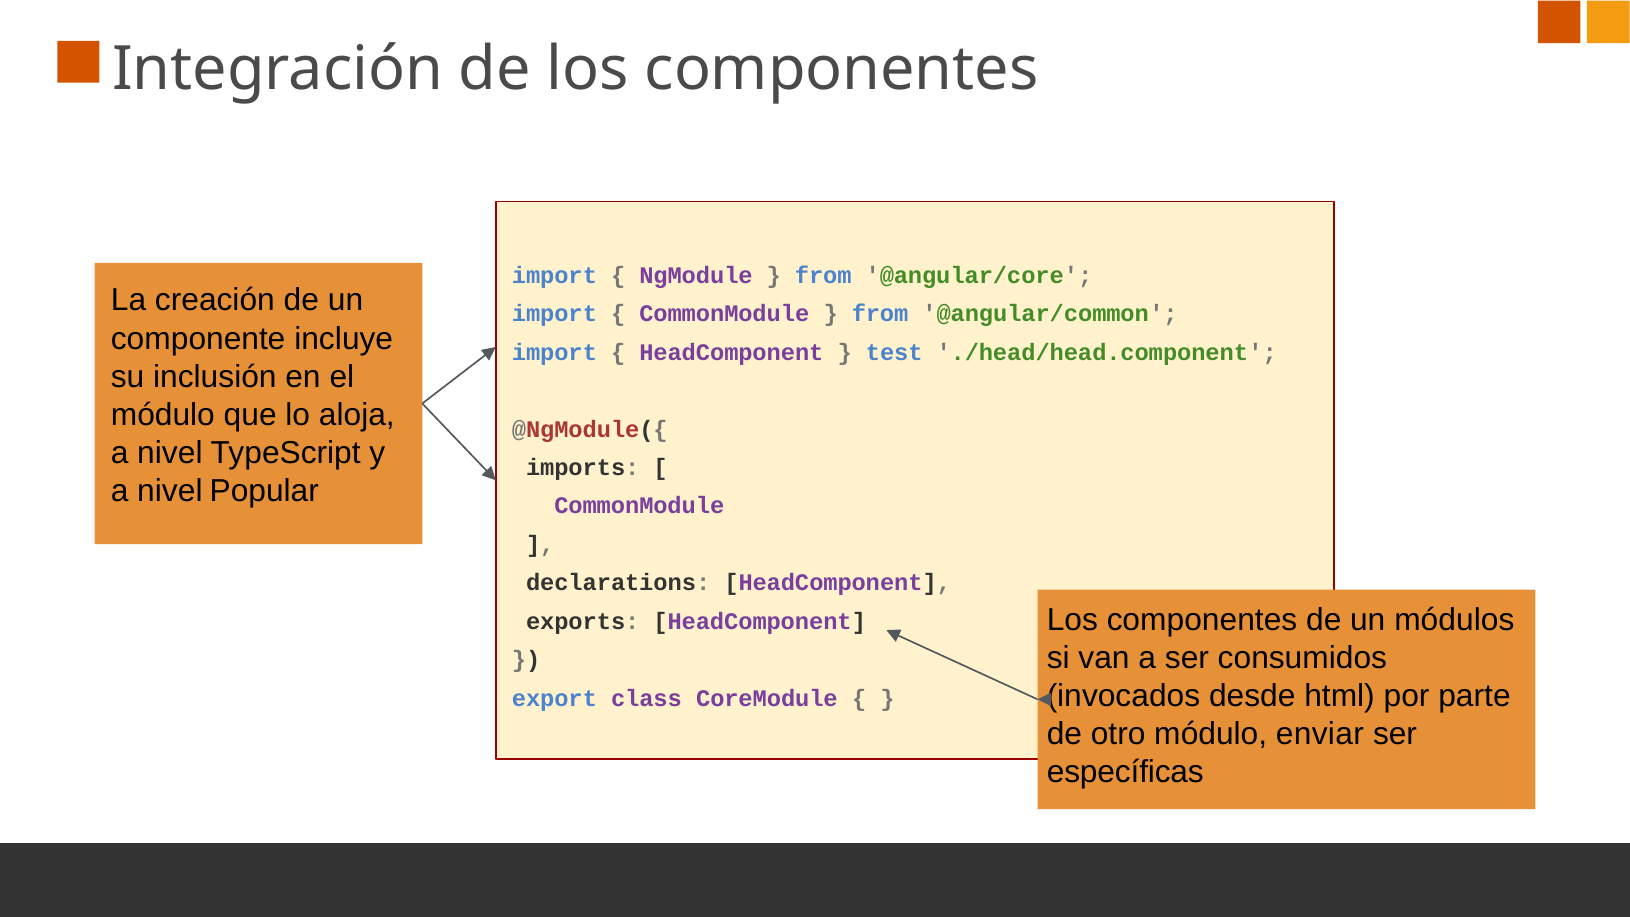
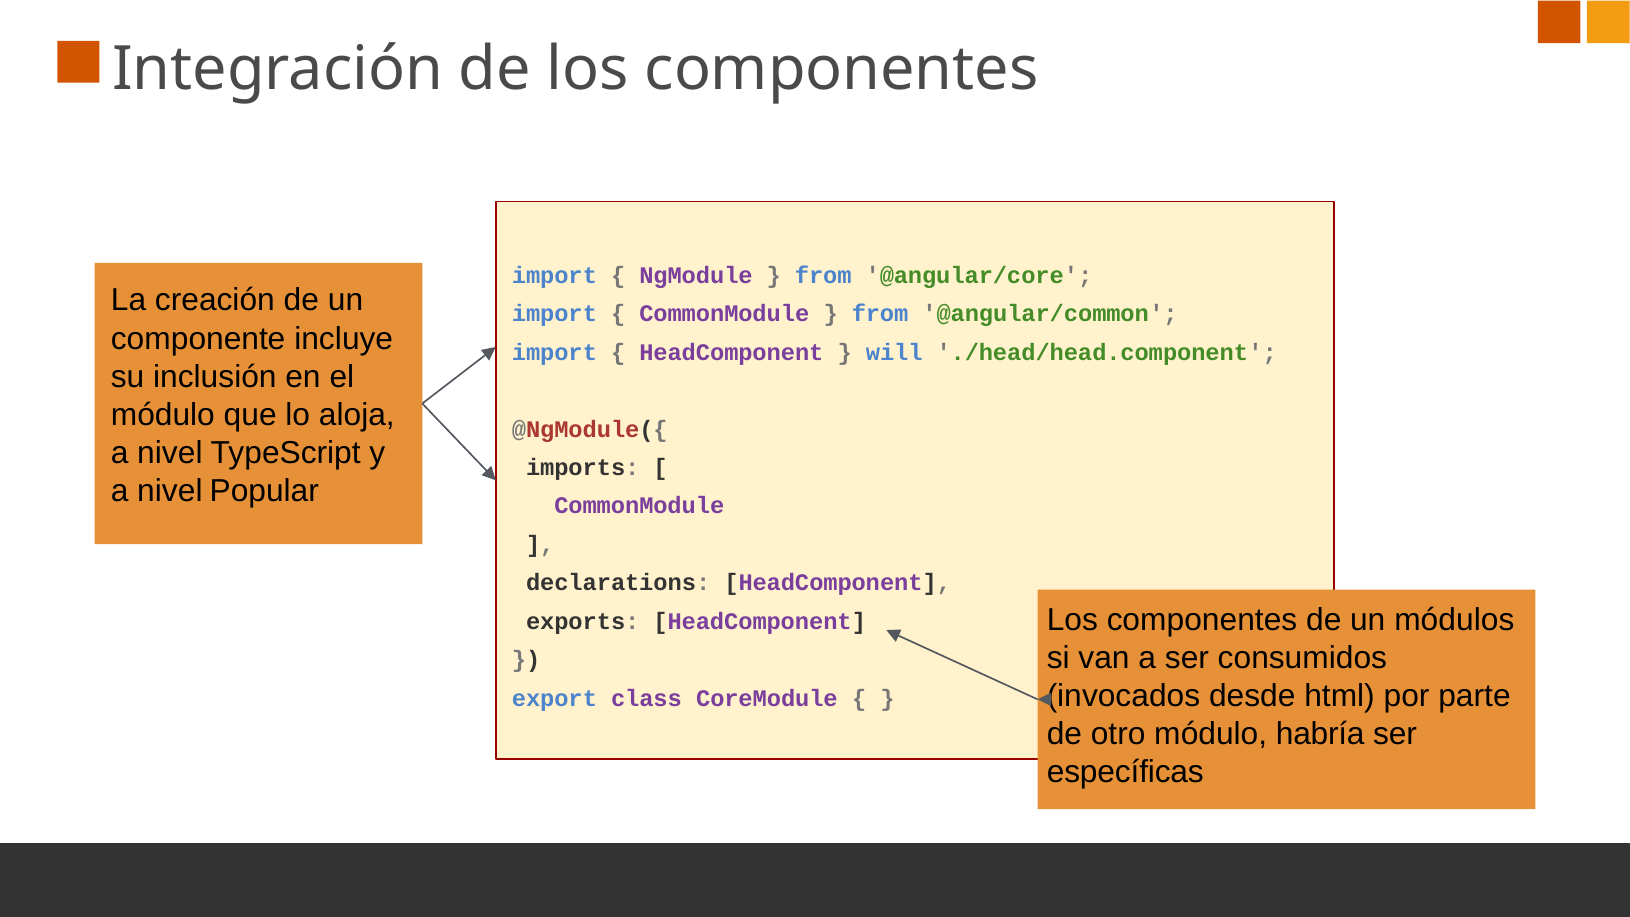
test: test -> will
enviar: enviar -> habría
